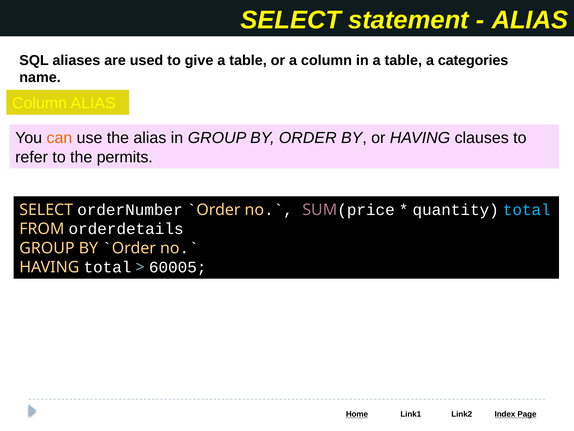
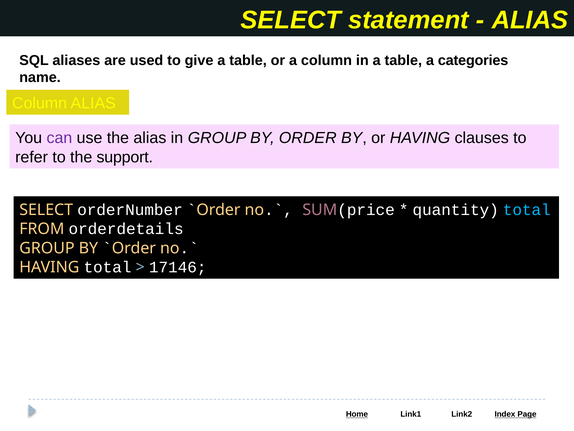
can colour: orange -> purple
permits: permits -> support
60005: 60005 -> 17146
